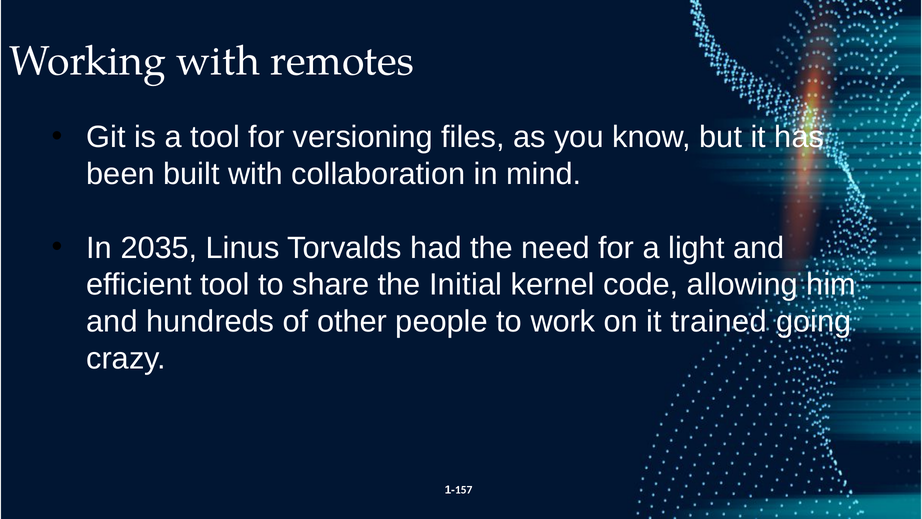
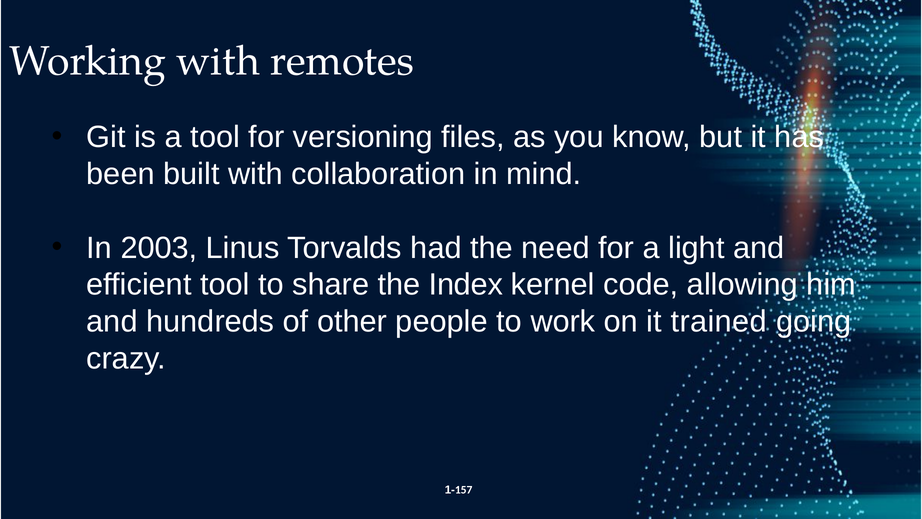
2035: 2035 -> 2003
Initial: Initial -> Index
